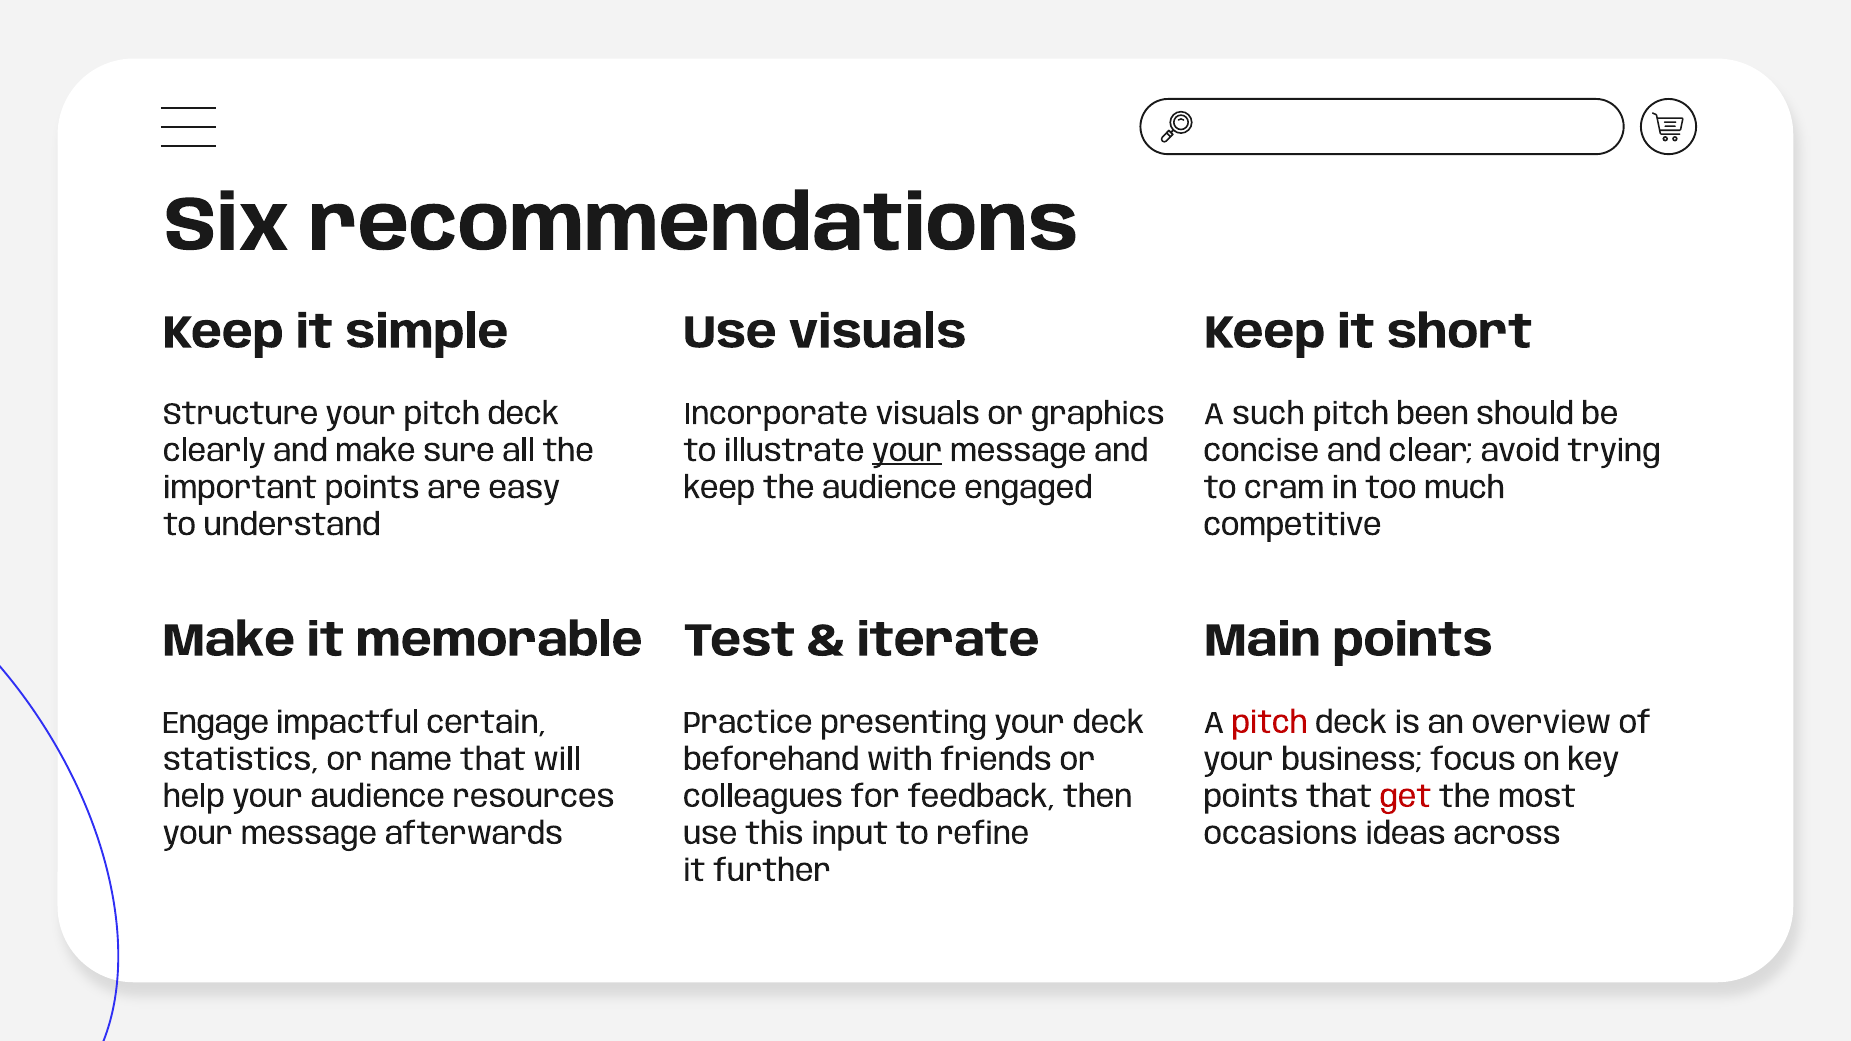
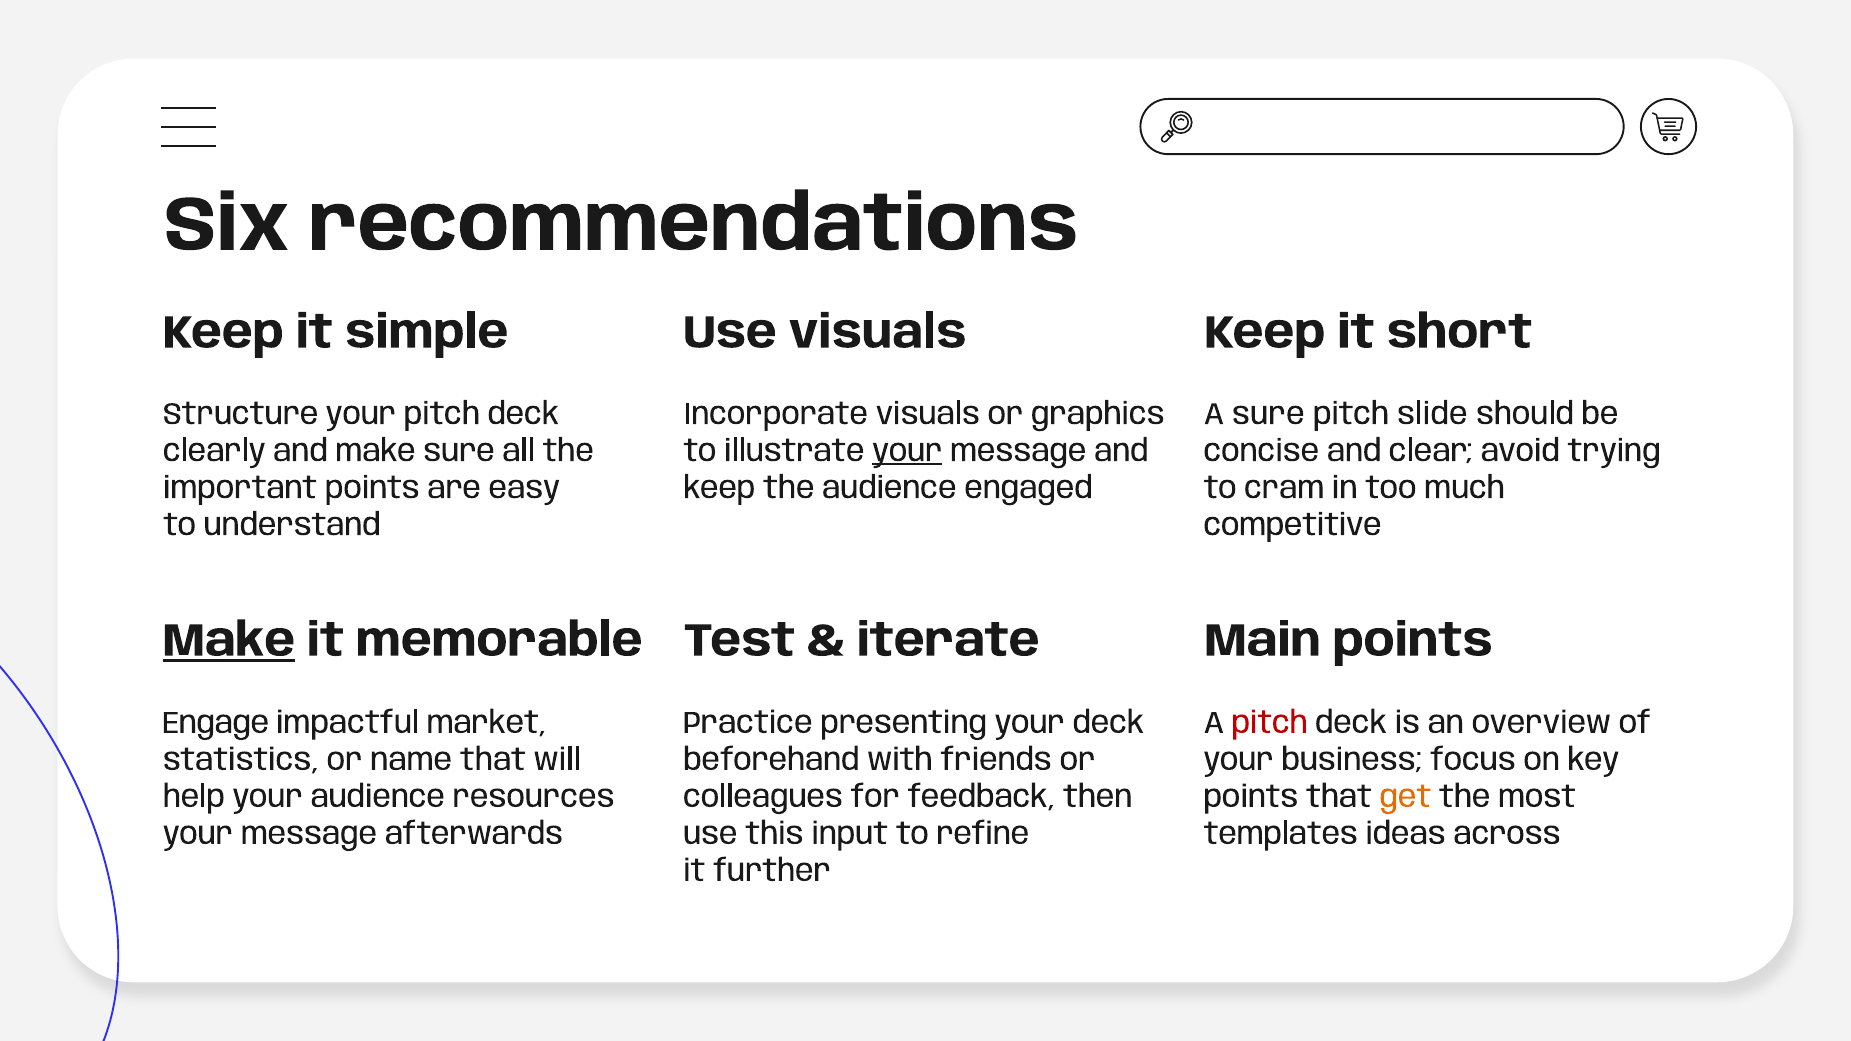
A such: such -> sure
been: been -> slide
Make at (229, 641) underline: none -> present
certain: certain -> market
get colour: red -> orange
occasions: occasions -> templates
